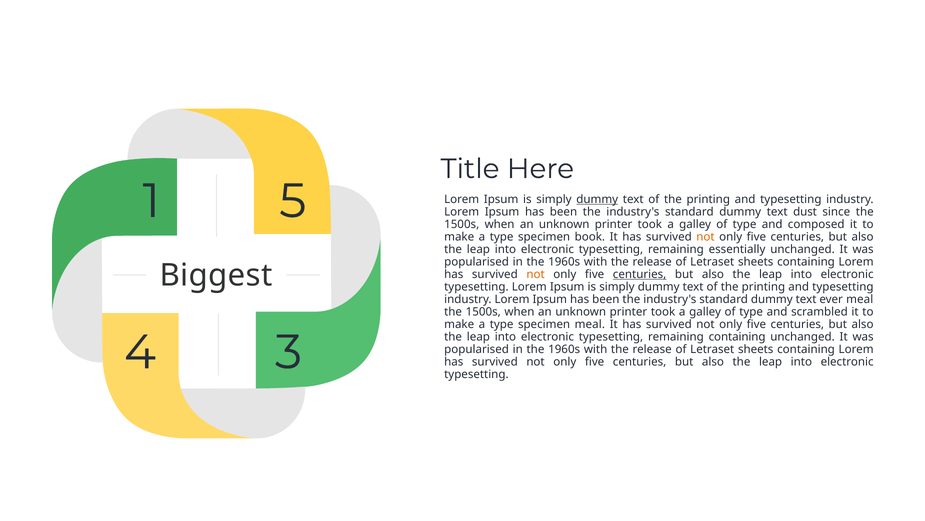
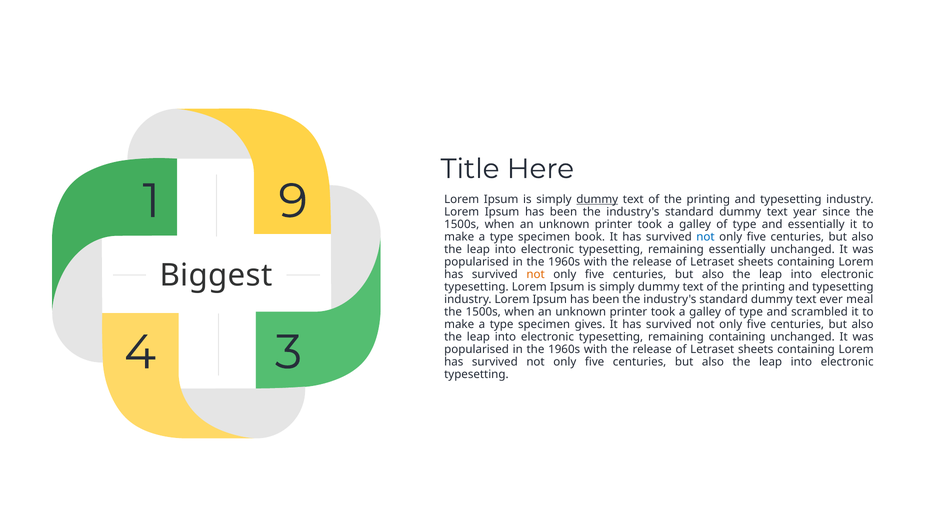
5: 5 -> 9
dust: dust -> year
and composed: composed -> essentially
not at (705, 236) colour: orange -> blue
centuries at (640, 274) underline: present -> none
specimen meal: meal -> gives
